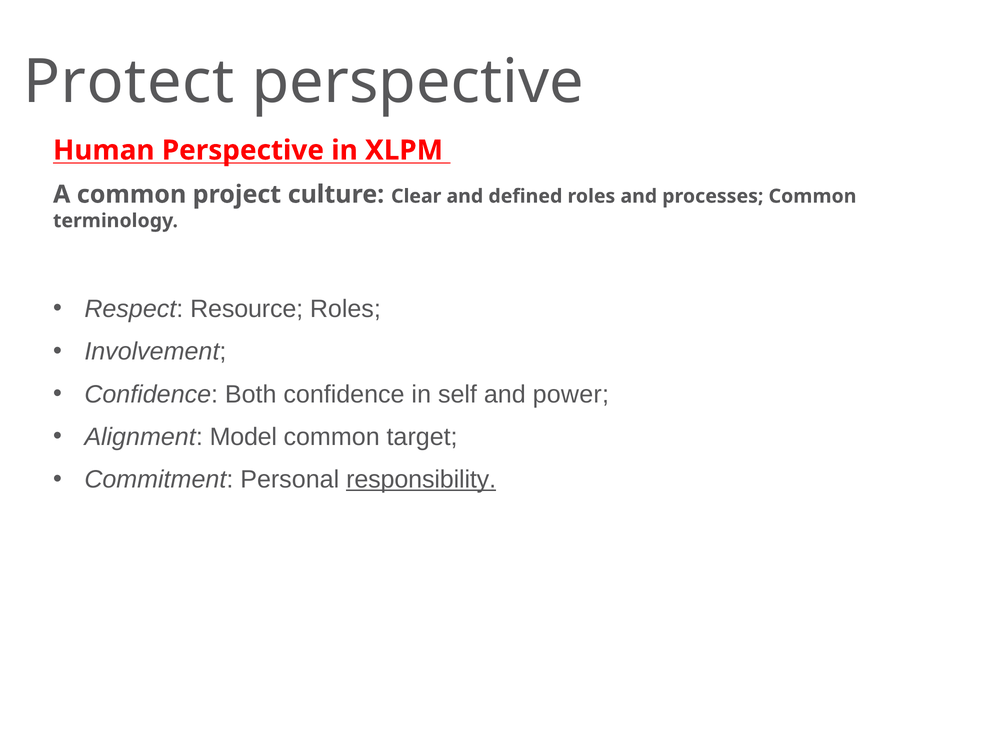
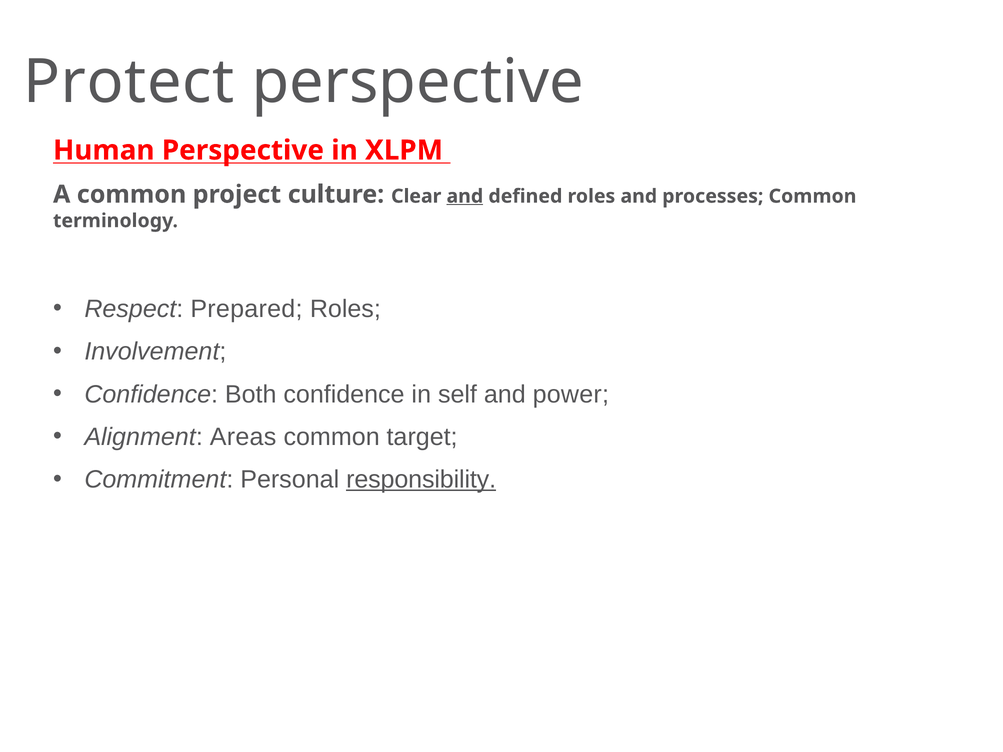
and at (465, 196) underline: none -> present
Resource: Resource -> Prepared
Model: Model -> Areas
